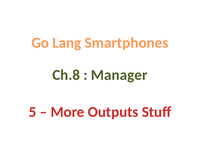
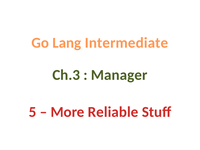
Smartphones: Smartphones -> Intermediate
Ch.8: Ch.8 -> Ch.3
Outputs: Outputs -> Reliable
